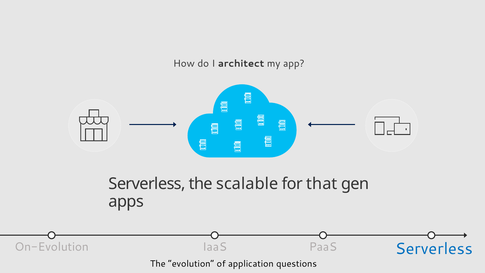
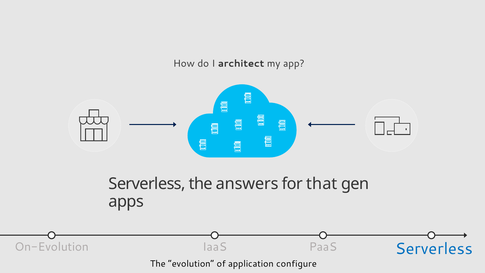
scalable: scalable -> answers
questions: questions -> configure
